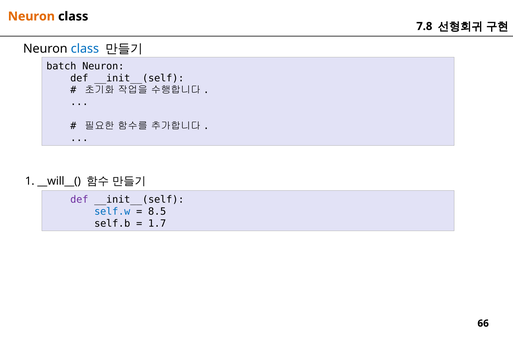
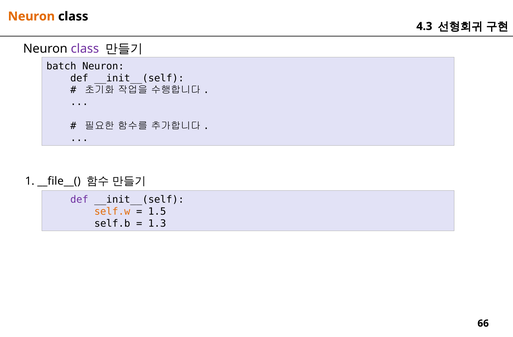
7.8: 7.8 -> 4.3
class at (85, 49) colour: blue -> purple
__will__(: __will__( -> __file__(
self.w colour: blue -> orange
8.5: 8.5 -> 1.5
1.7: 1.7 -> 1.3
